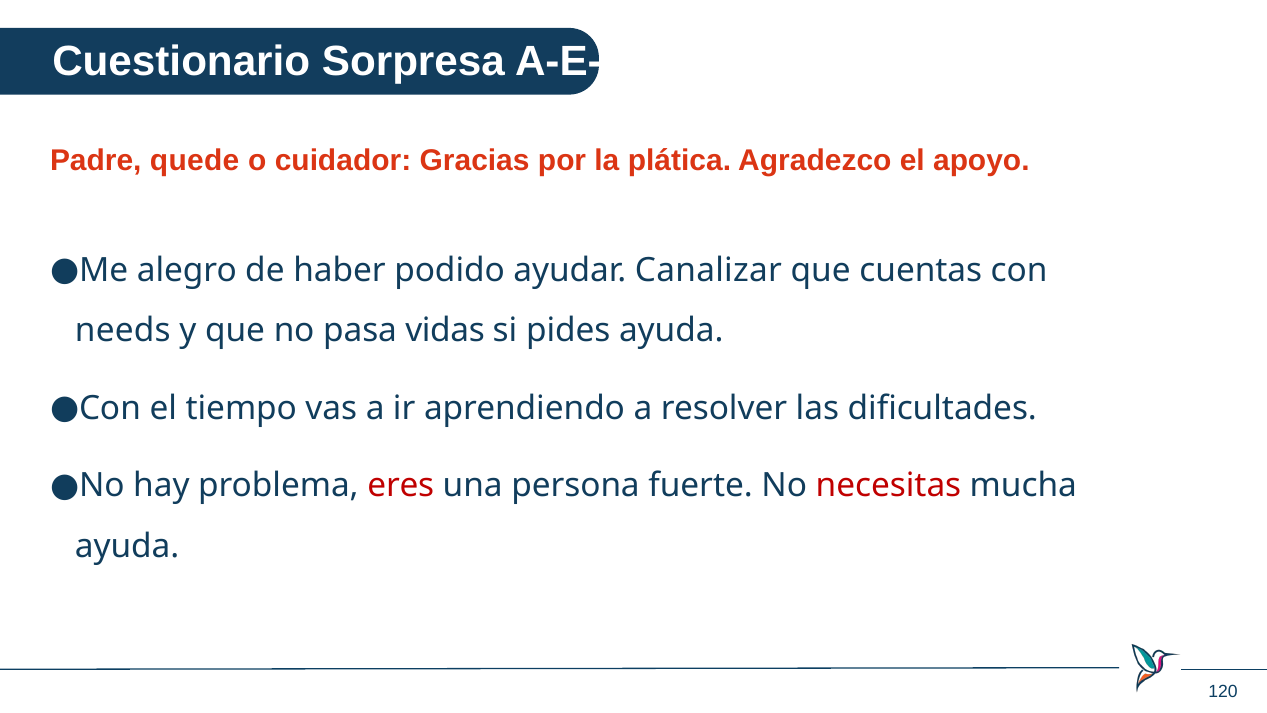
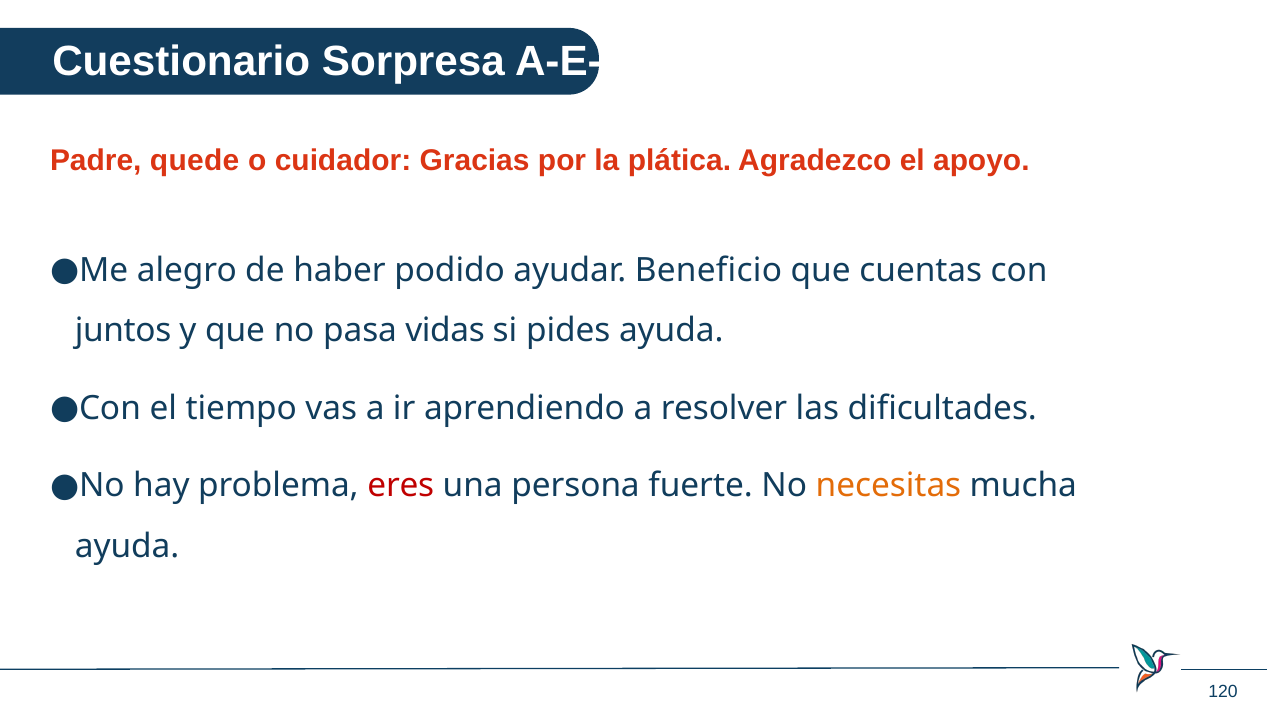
Canalizar: Canalizar -> Beneficio
needs: needs -> juntos
necesitas colour: red -> orange
